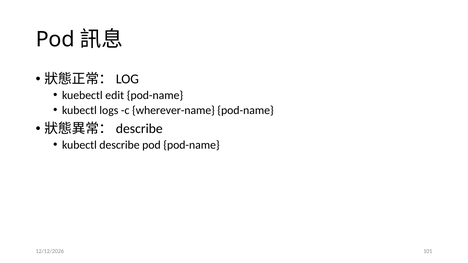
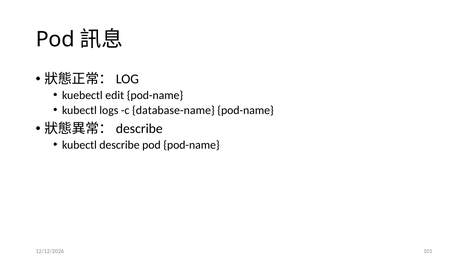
wherever-name: wherever-name -> database-name
